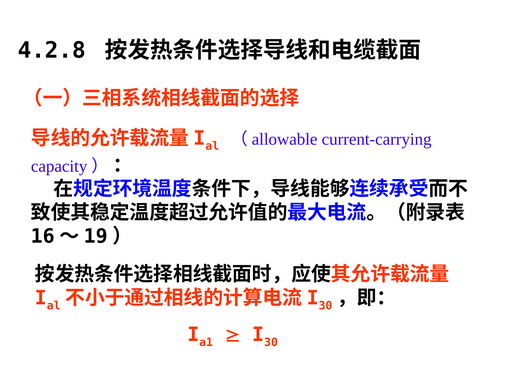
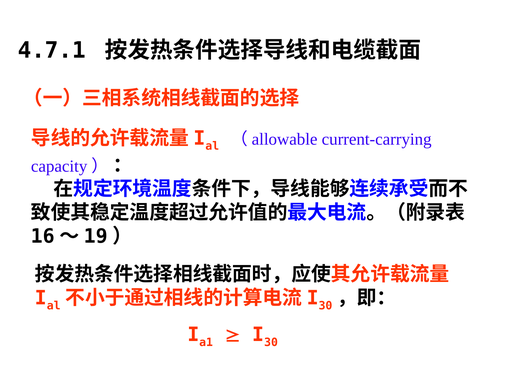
4.2.8: 4.2.8 -> 4.7.1
